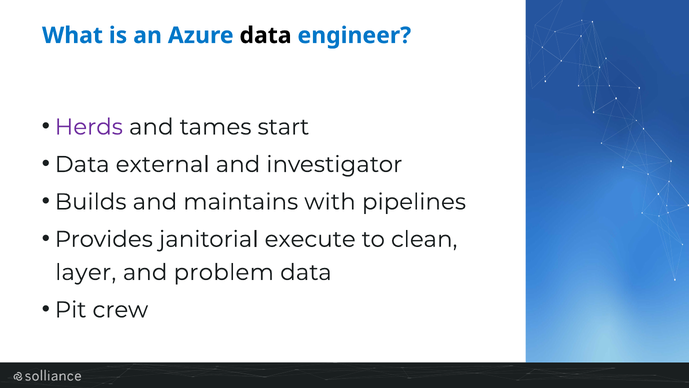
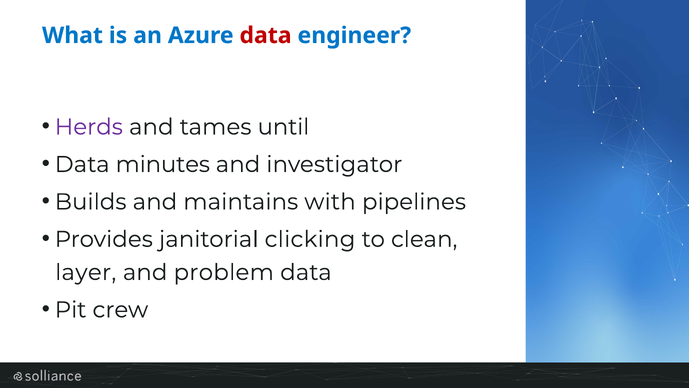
data at (266, 35) colour: black -> red
start: start -> until
external: external -> minutes
execute: execute -> clicking
